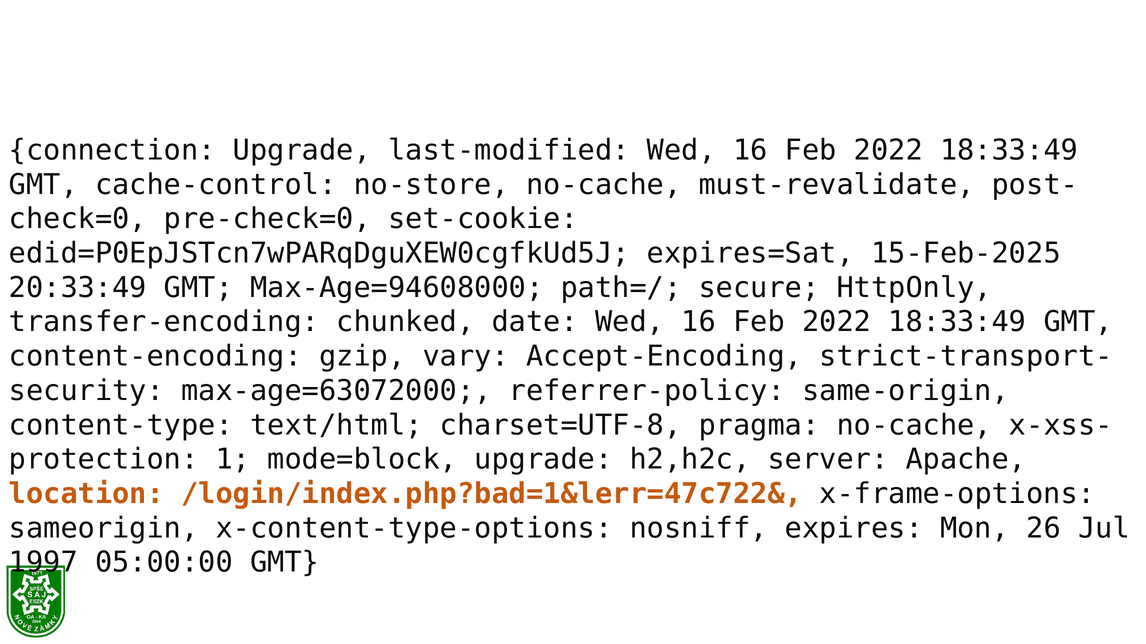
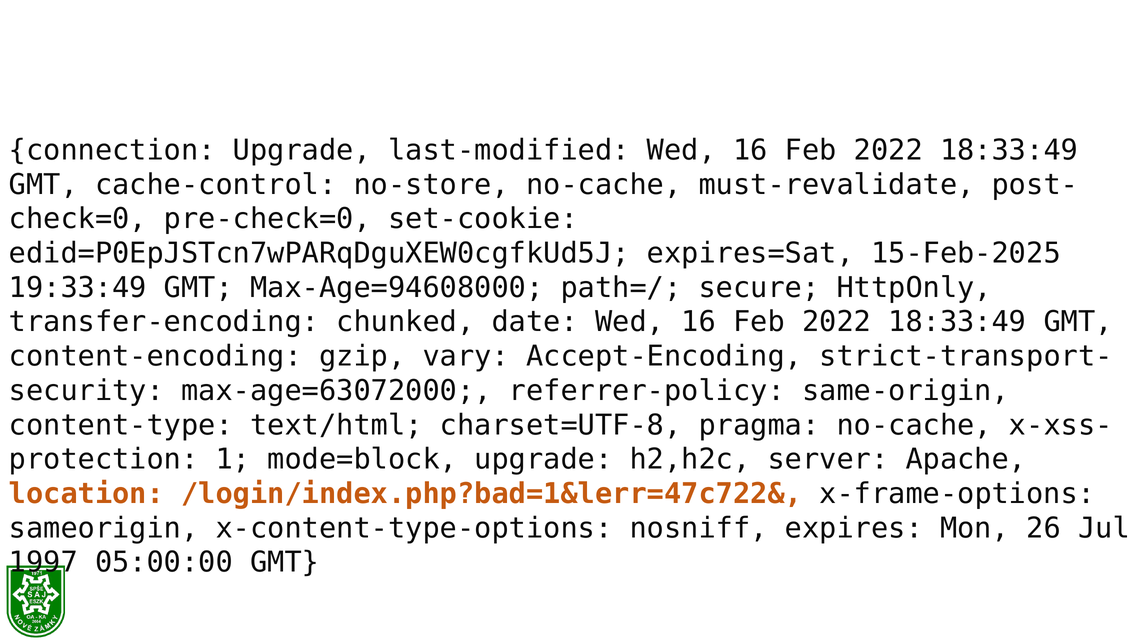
20:33:49: 20:33:49 -> 19:33:49
